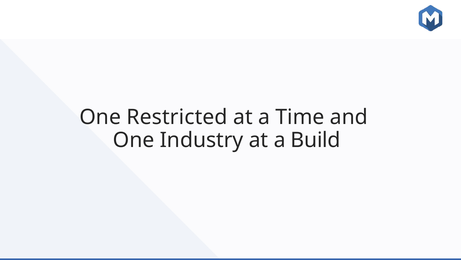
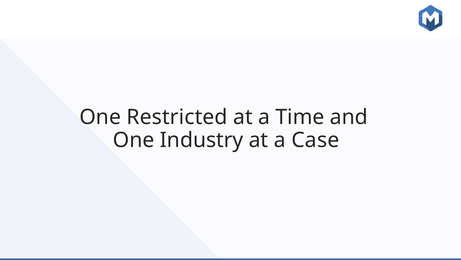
Build: Build -> Case
